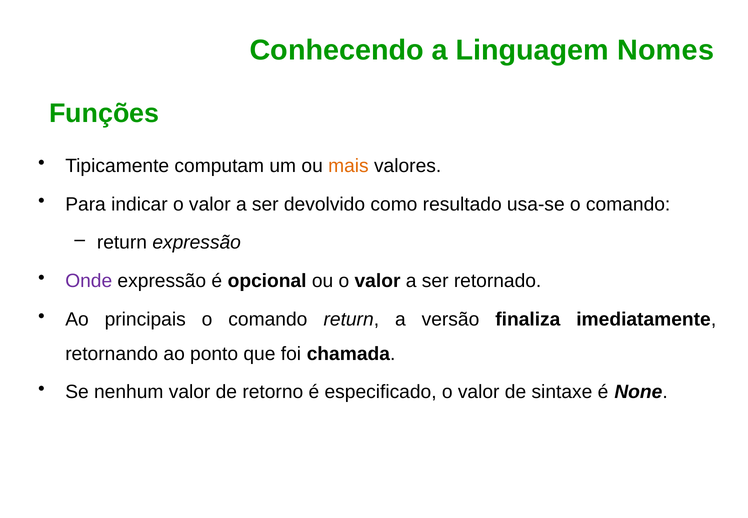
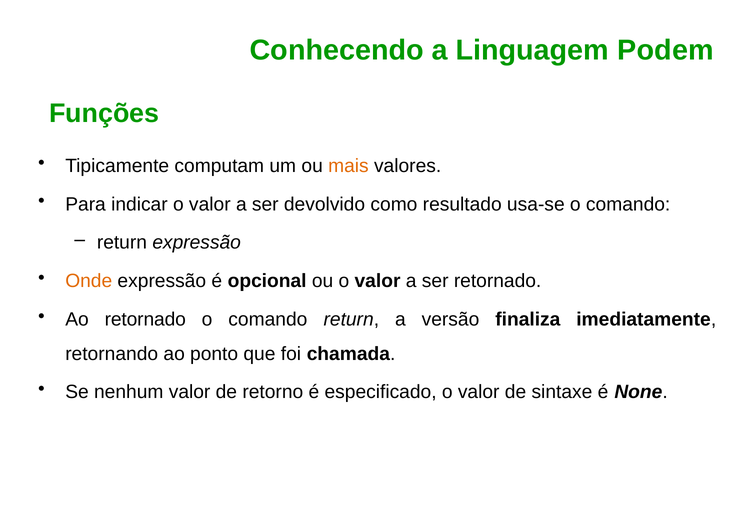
Nomes: Nomes -> Podem
Onde colour: purple -> orange
Ao principais: principais -> retornado
